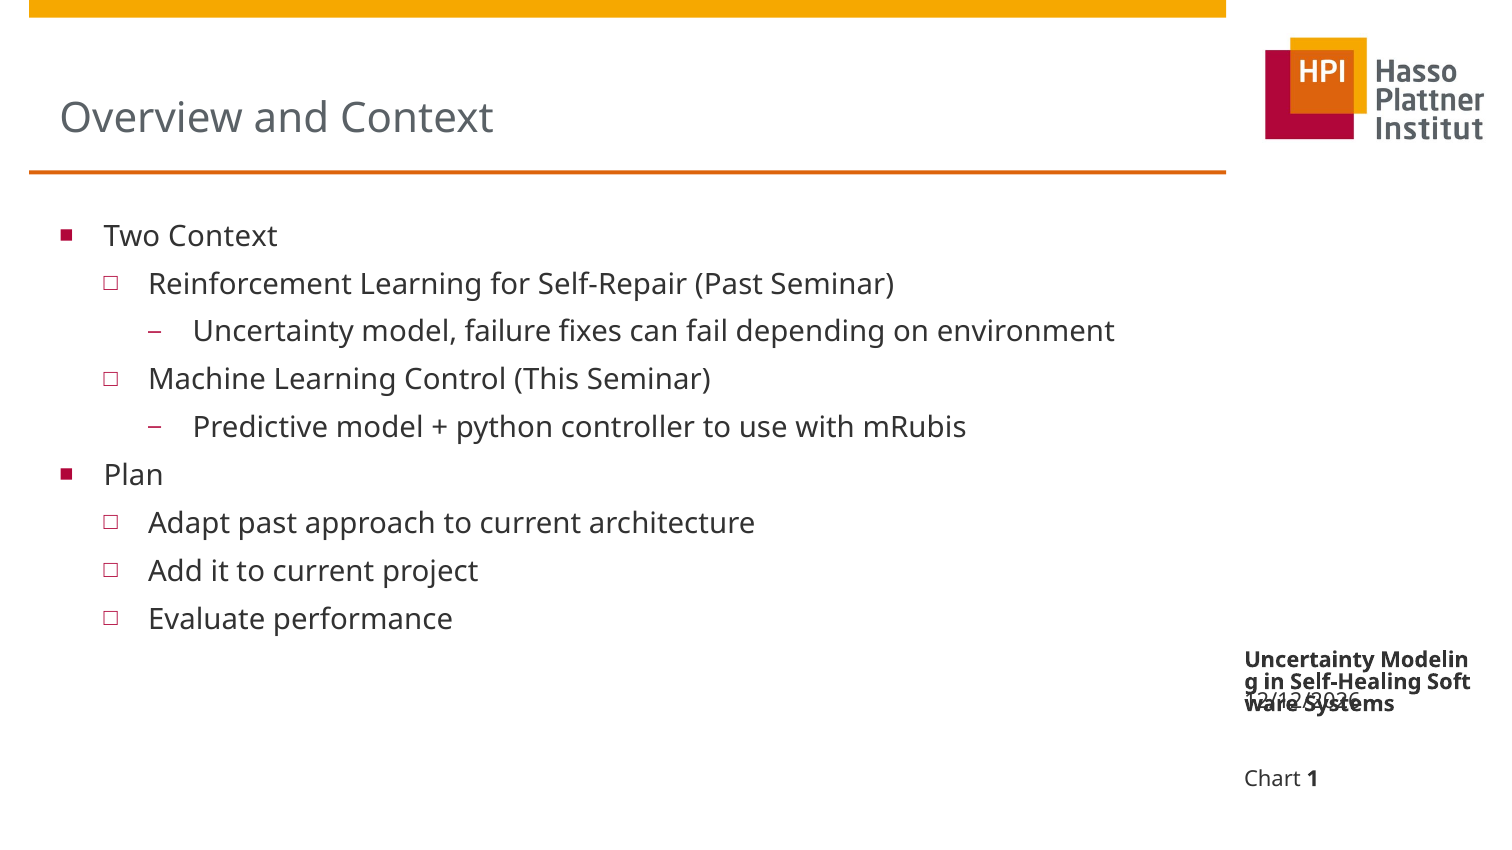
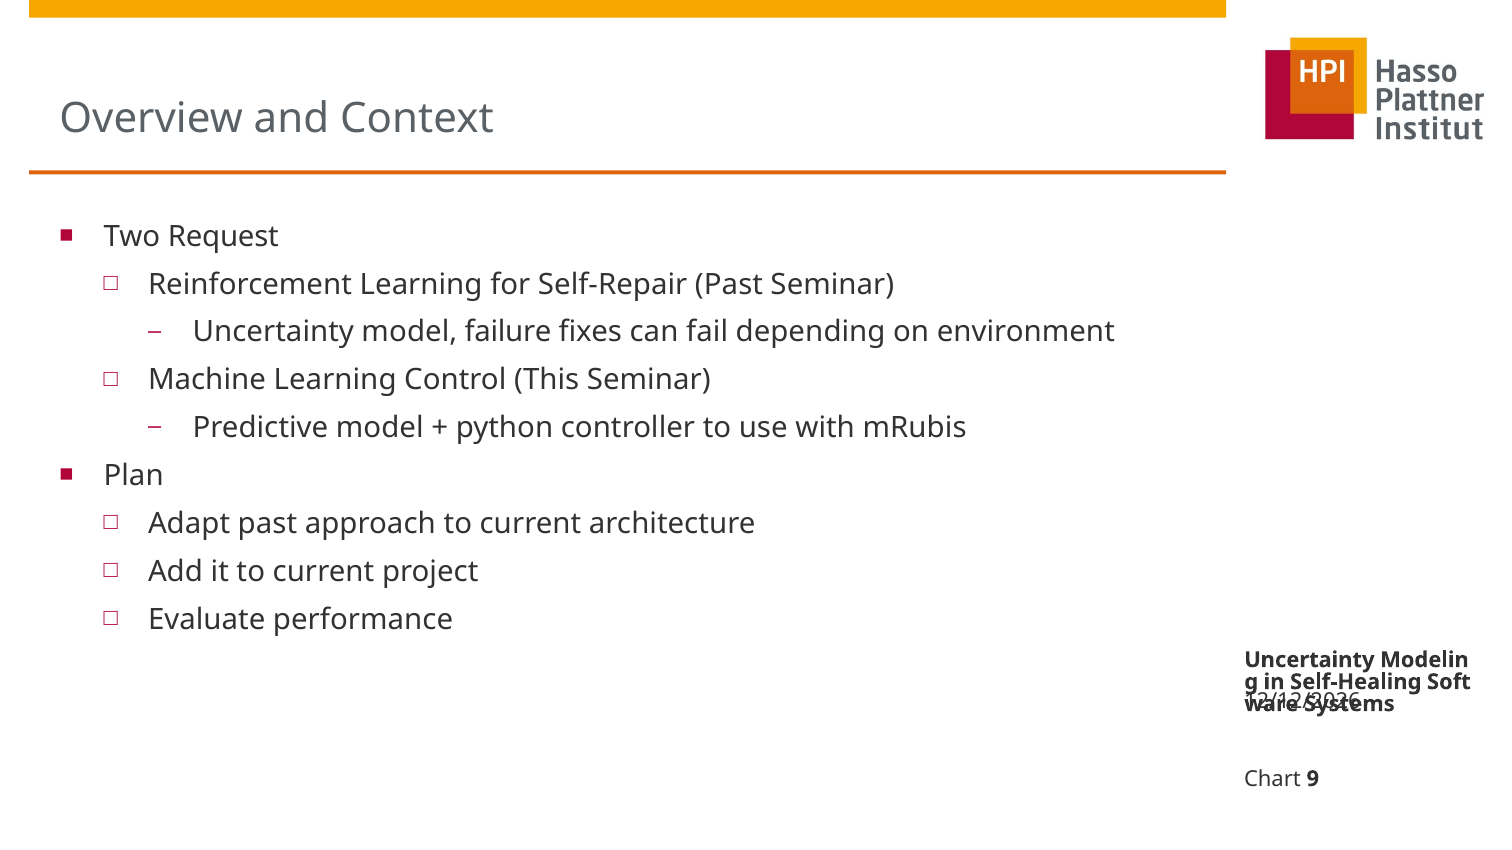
Two Context: Context -> Request
1: 1 -> 9
